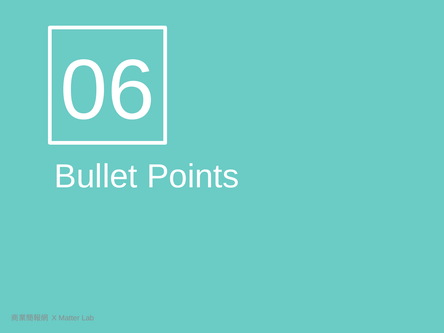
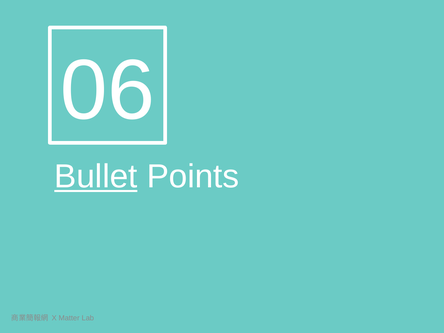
Bullet underline: none -> present
